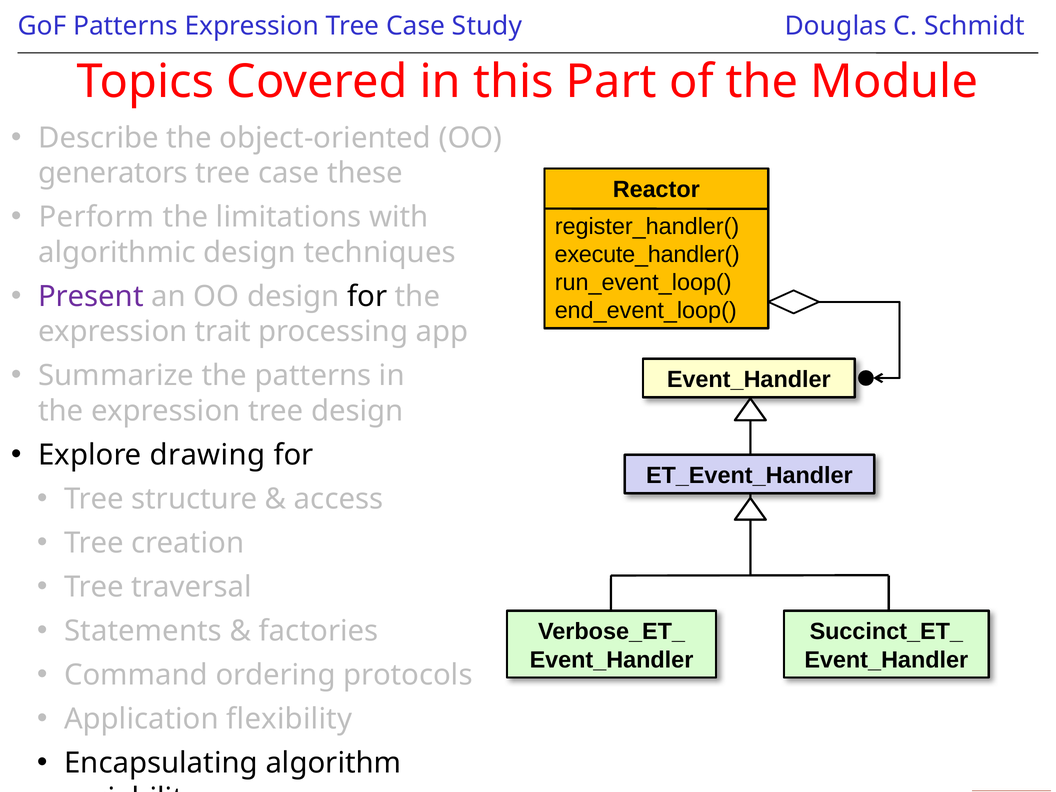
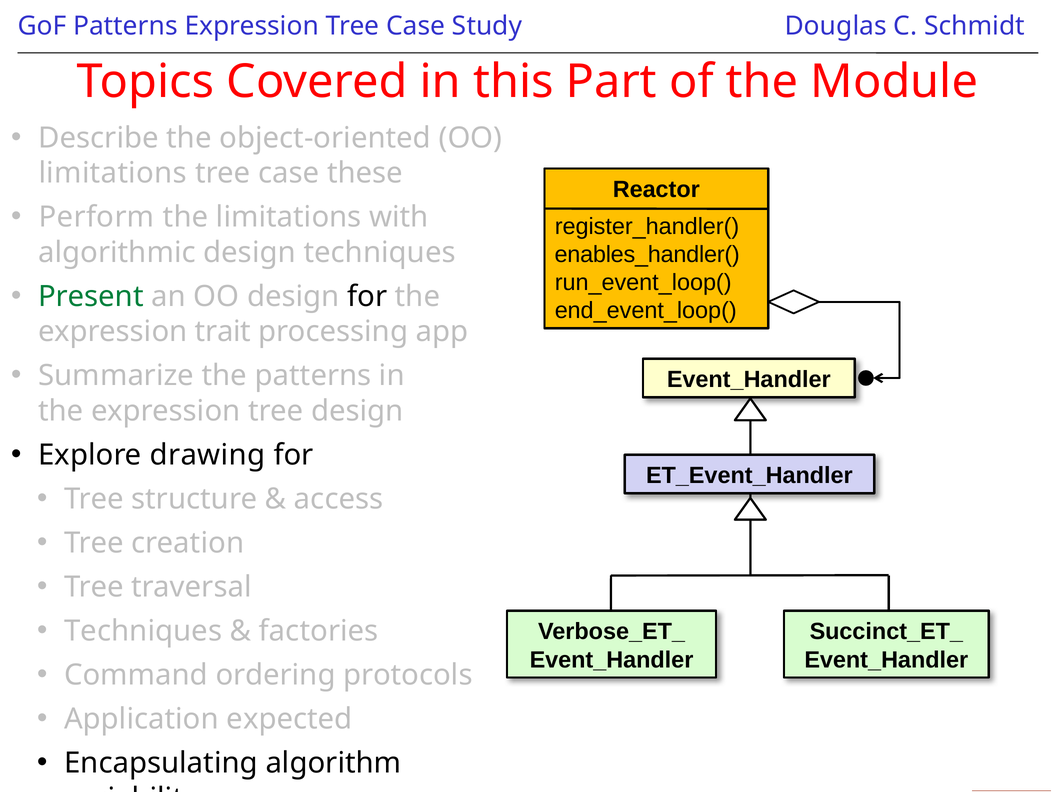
generators at (113, 173): generators -> limitations
execute_handler(: execute_handler( -> enables_handler(
Present colour: purple -> green
Statements at (143, 631): Statements -> Techniques
flexibility: flexibility -> expected
